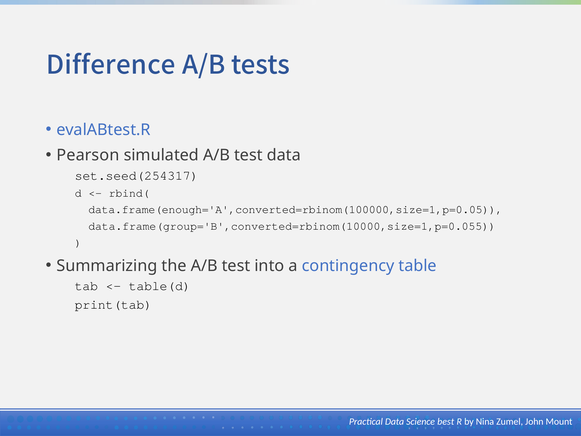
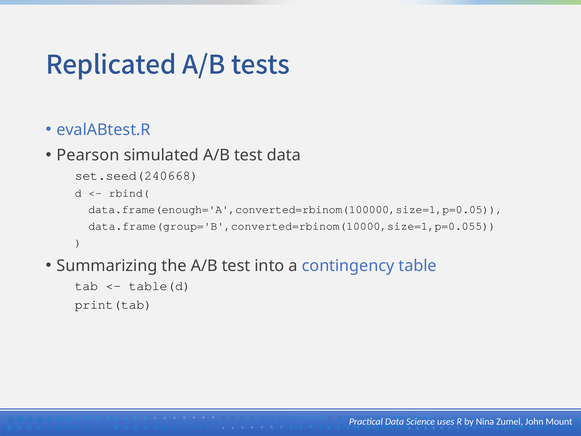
Difference: Difference -> Replicated
set.seed(254317: set.seed(254317 -> set.seed(240668
best: best -> uses
